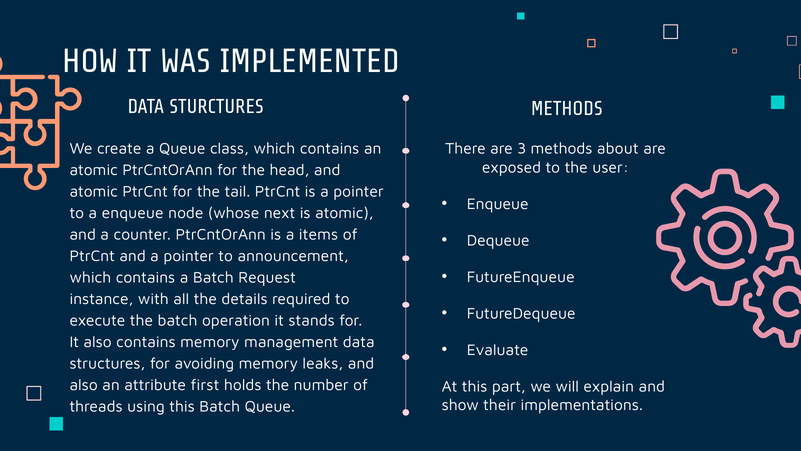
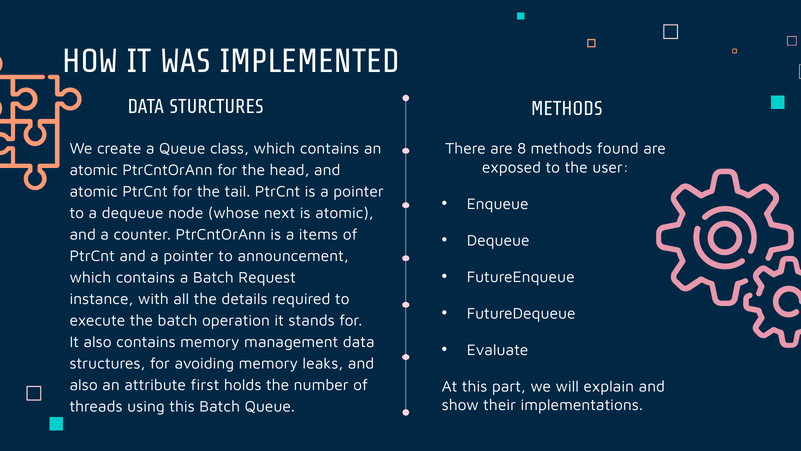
3: 3 -> 8
about: about -> found
a enqueue: enqueue -> dequeue
